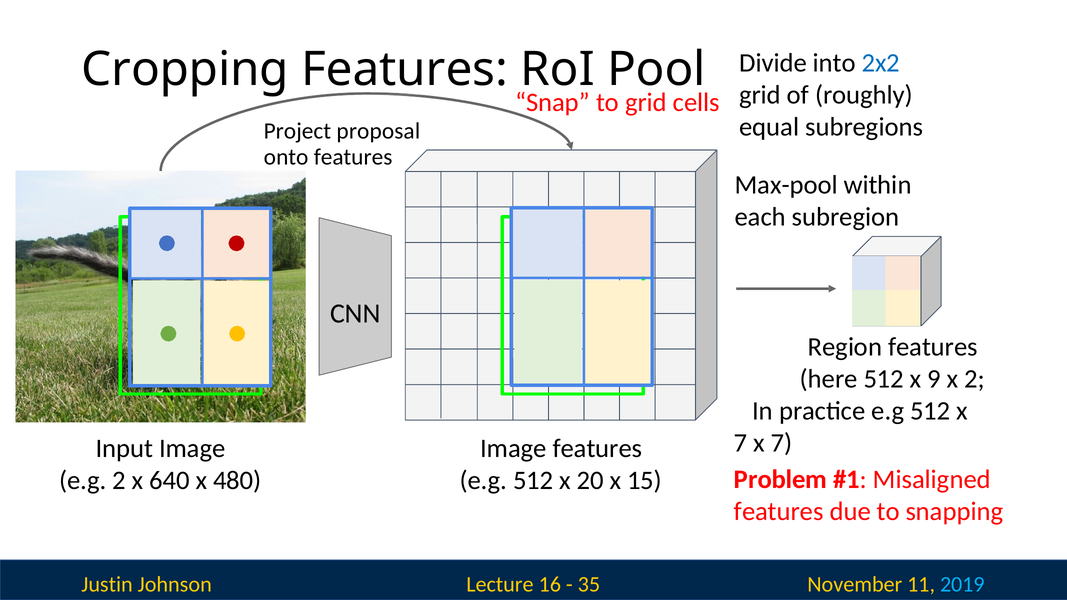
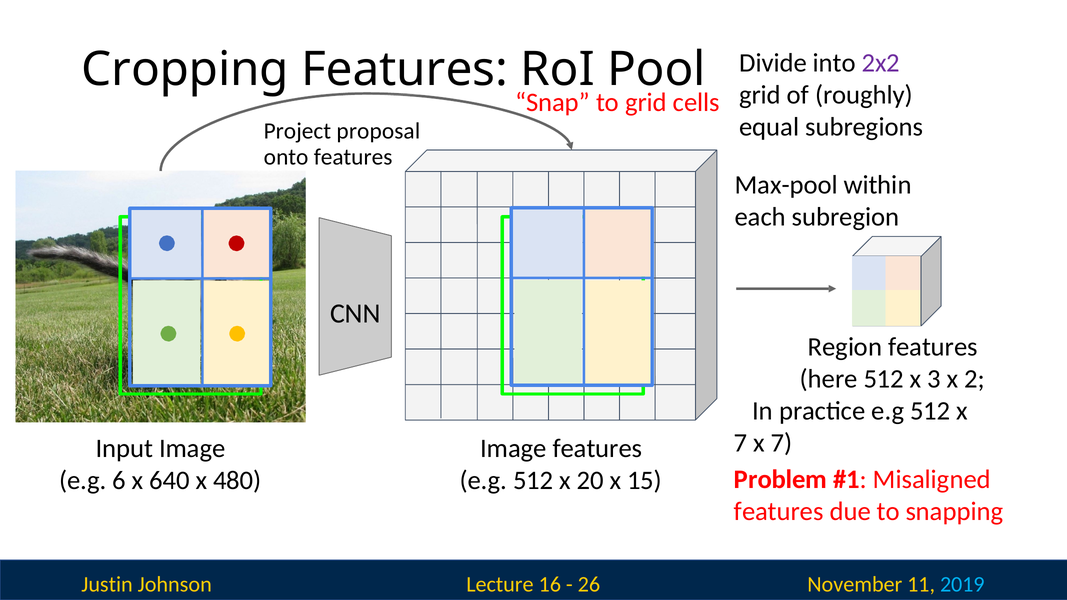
2x2 colour: blue -> purple
9: 9 -> 3
e.g 2: 2 -> 6
35: 35 -> 26
